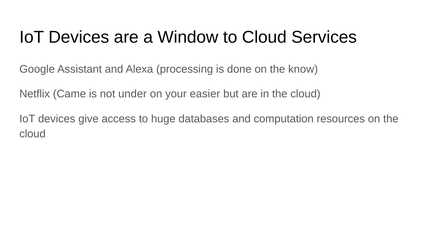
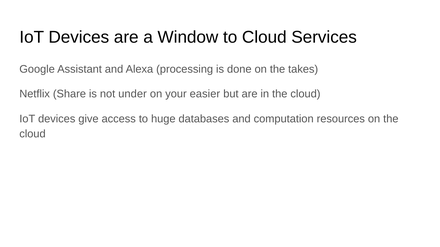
know: know -> takes
Came: Came -> Share
